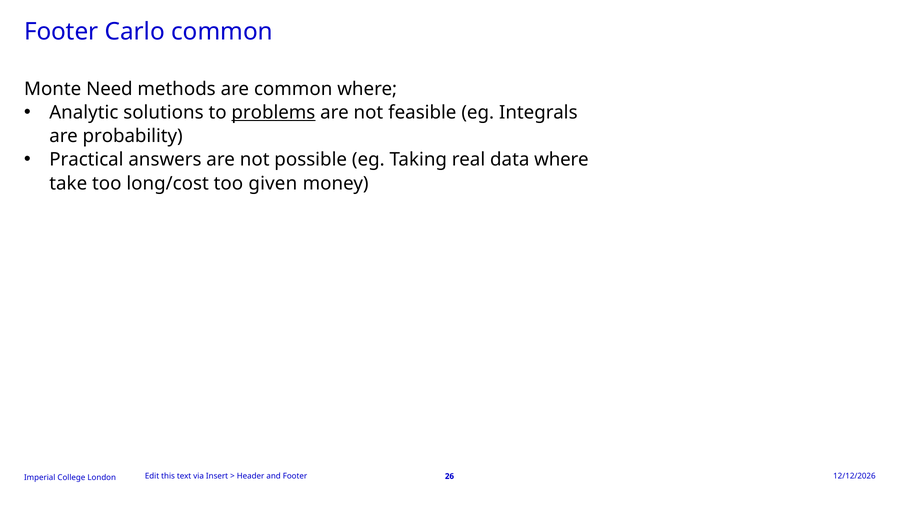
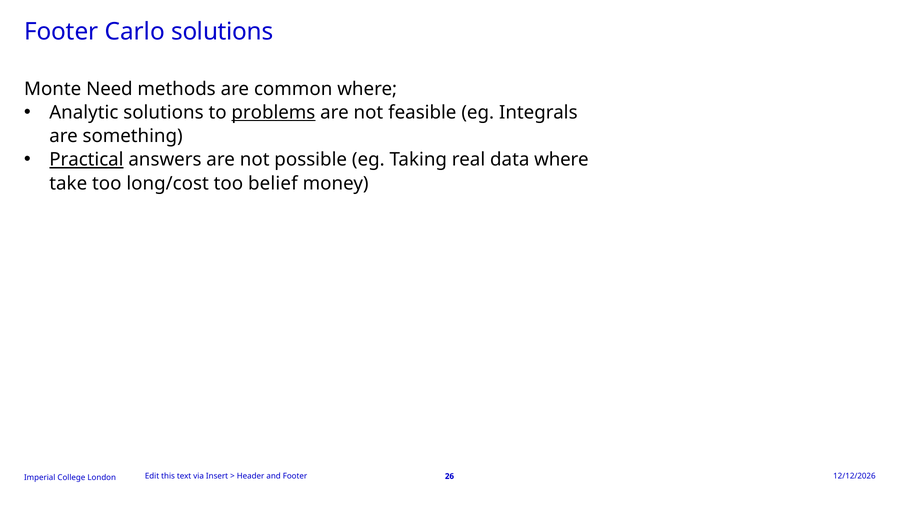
Carlo common: common -> solutions
probability: probability -> something
Practical underline: none -> present
given: given -> belief
